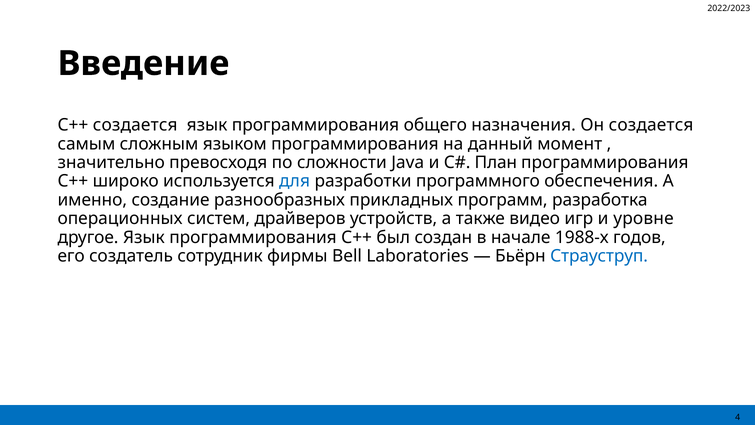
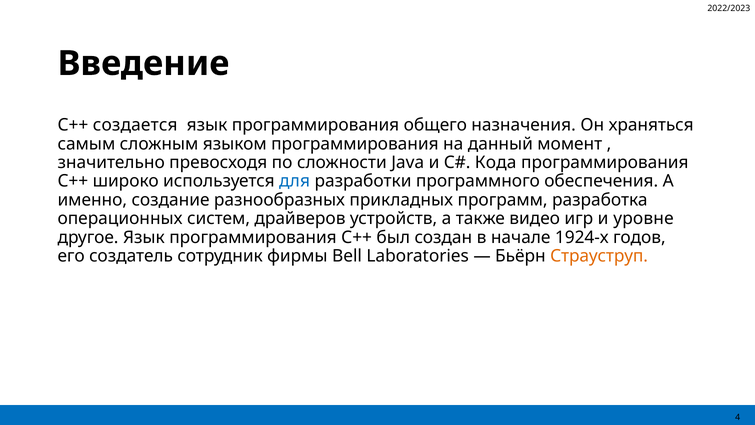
Он создается: создается -> храняться
План: План -> Кода
1988-х: 1988-х -> 1924-х
Страуструп colour: blue -> orange
